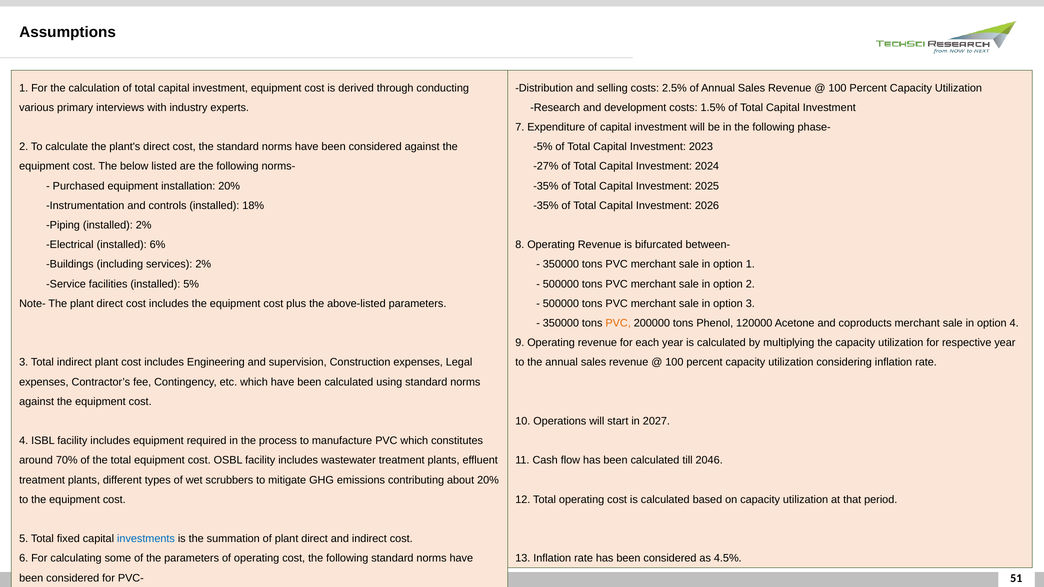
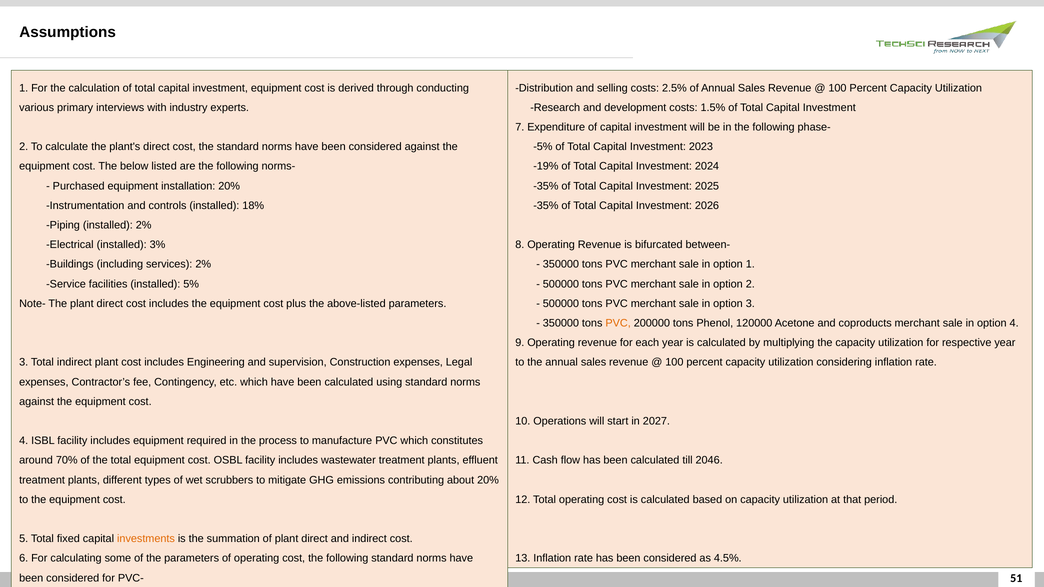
-27%: -27% -> -19%
6%: 6% -> 3%
investments colour: blue -> orange
